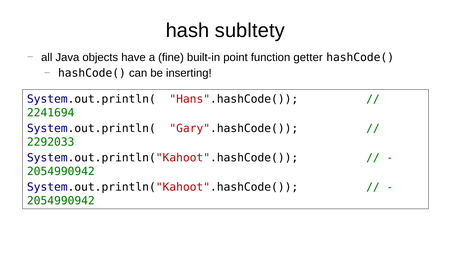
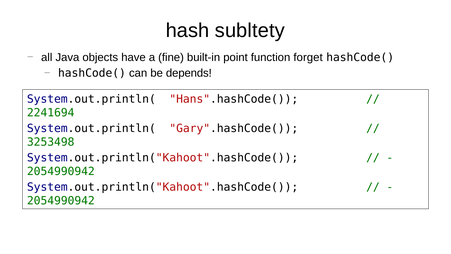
getter: getter -> forget
inserting: inserting -> depends
2292033: 2292033 -> 3253498
